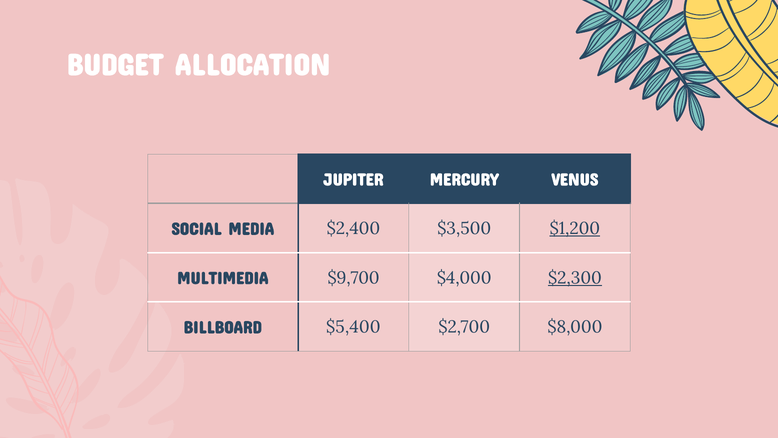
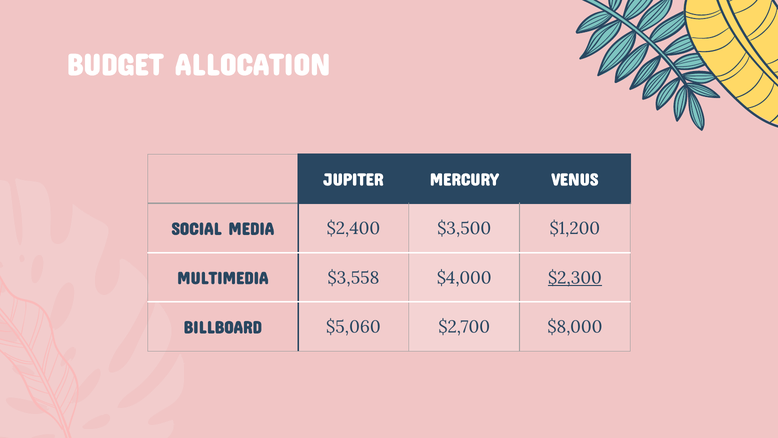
$1,200 underline: present -> none
$9,700: $9,700 -> $3,558
$5,400: $5,400 -> $5,060
